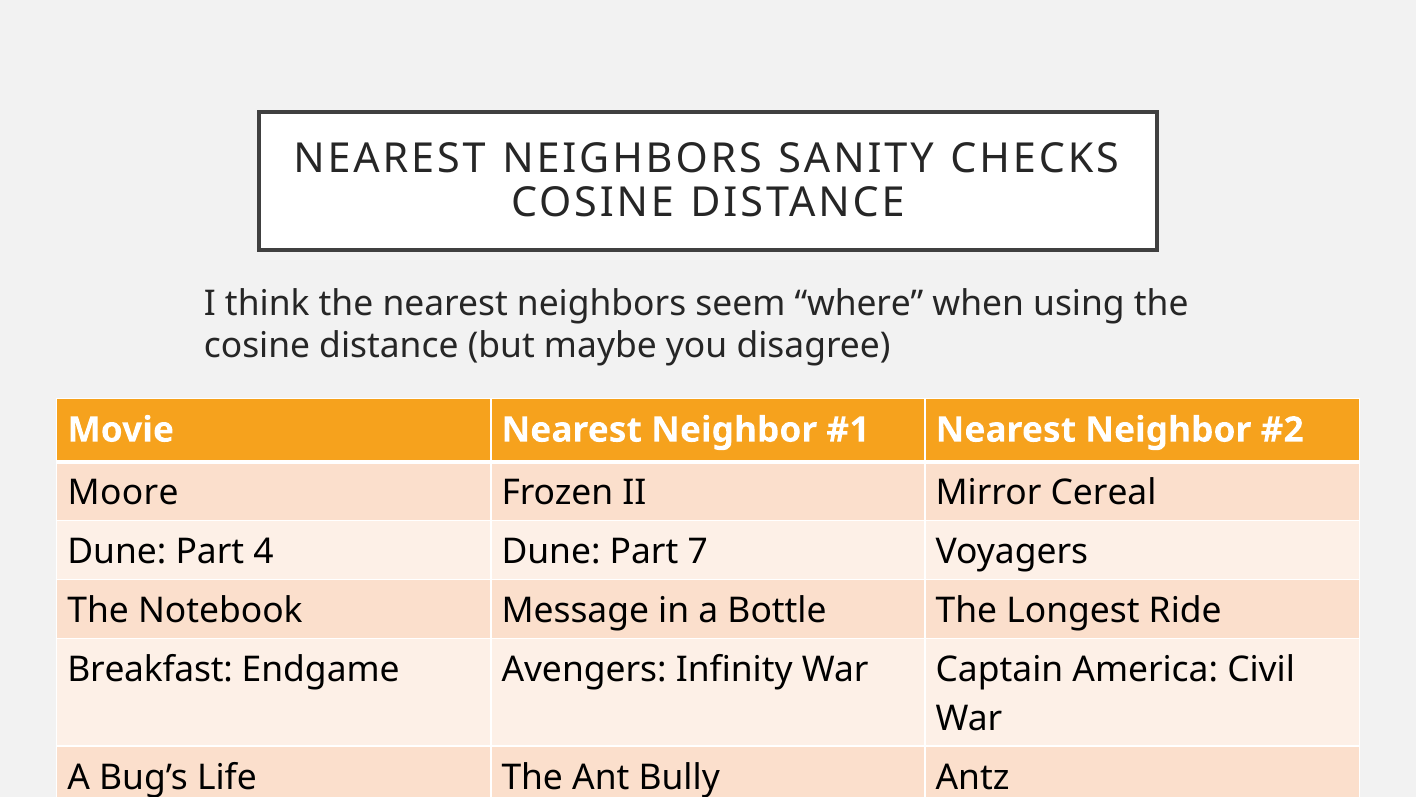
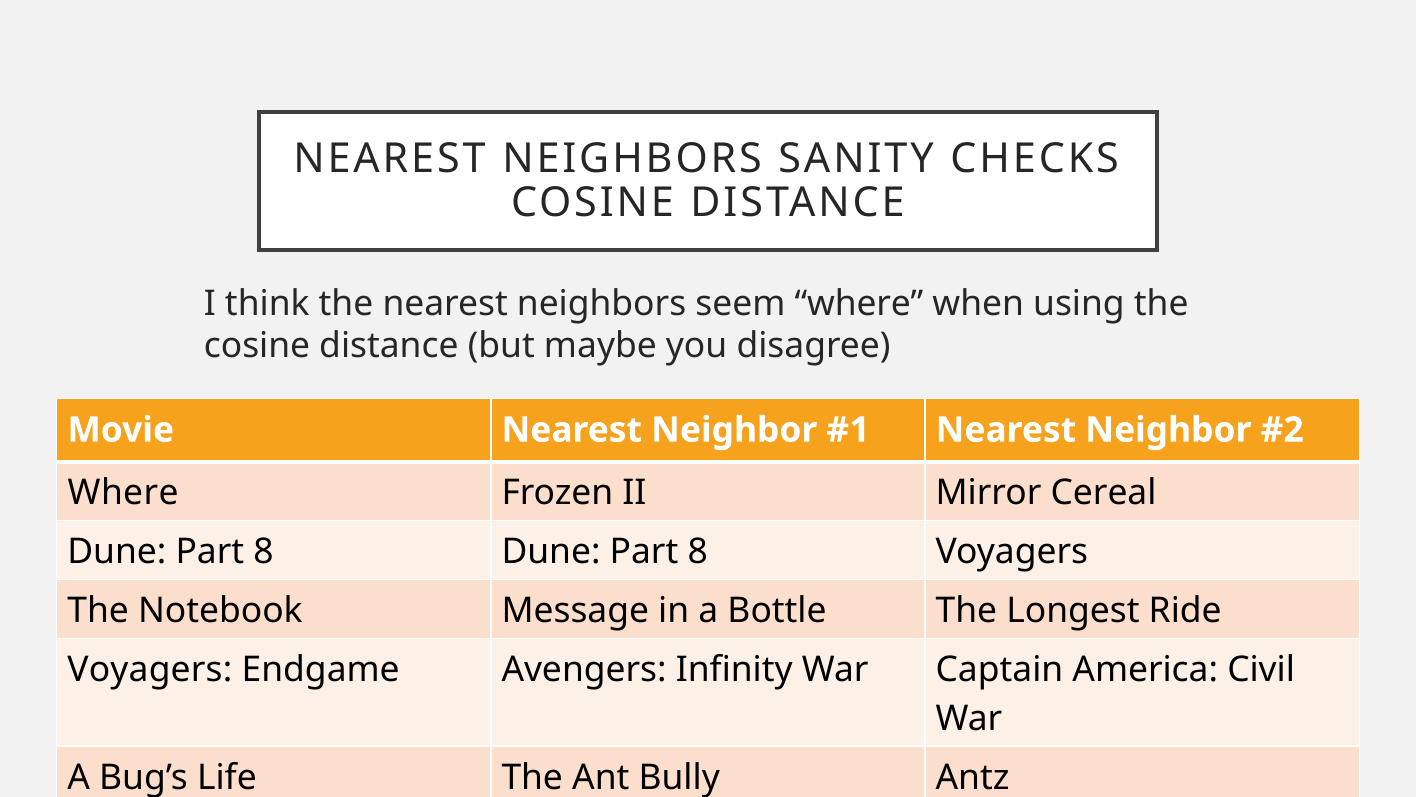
Moore at (123, 493): Moore -> Where
4 at (264, 552): 4 -> 8
7 at (698, 552): 7 -> 8
Breakfast at (150, 670): Breakfast -> Voyagers
